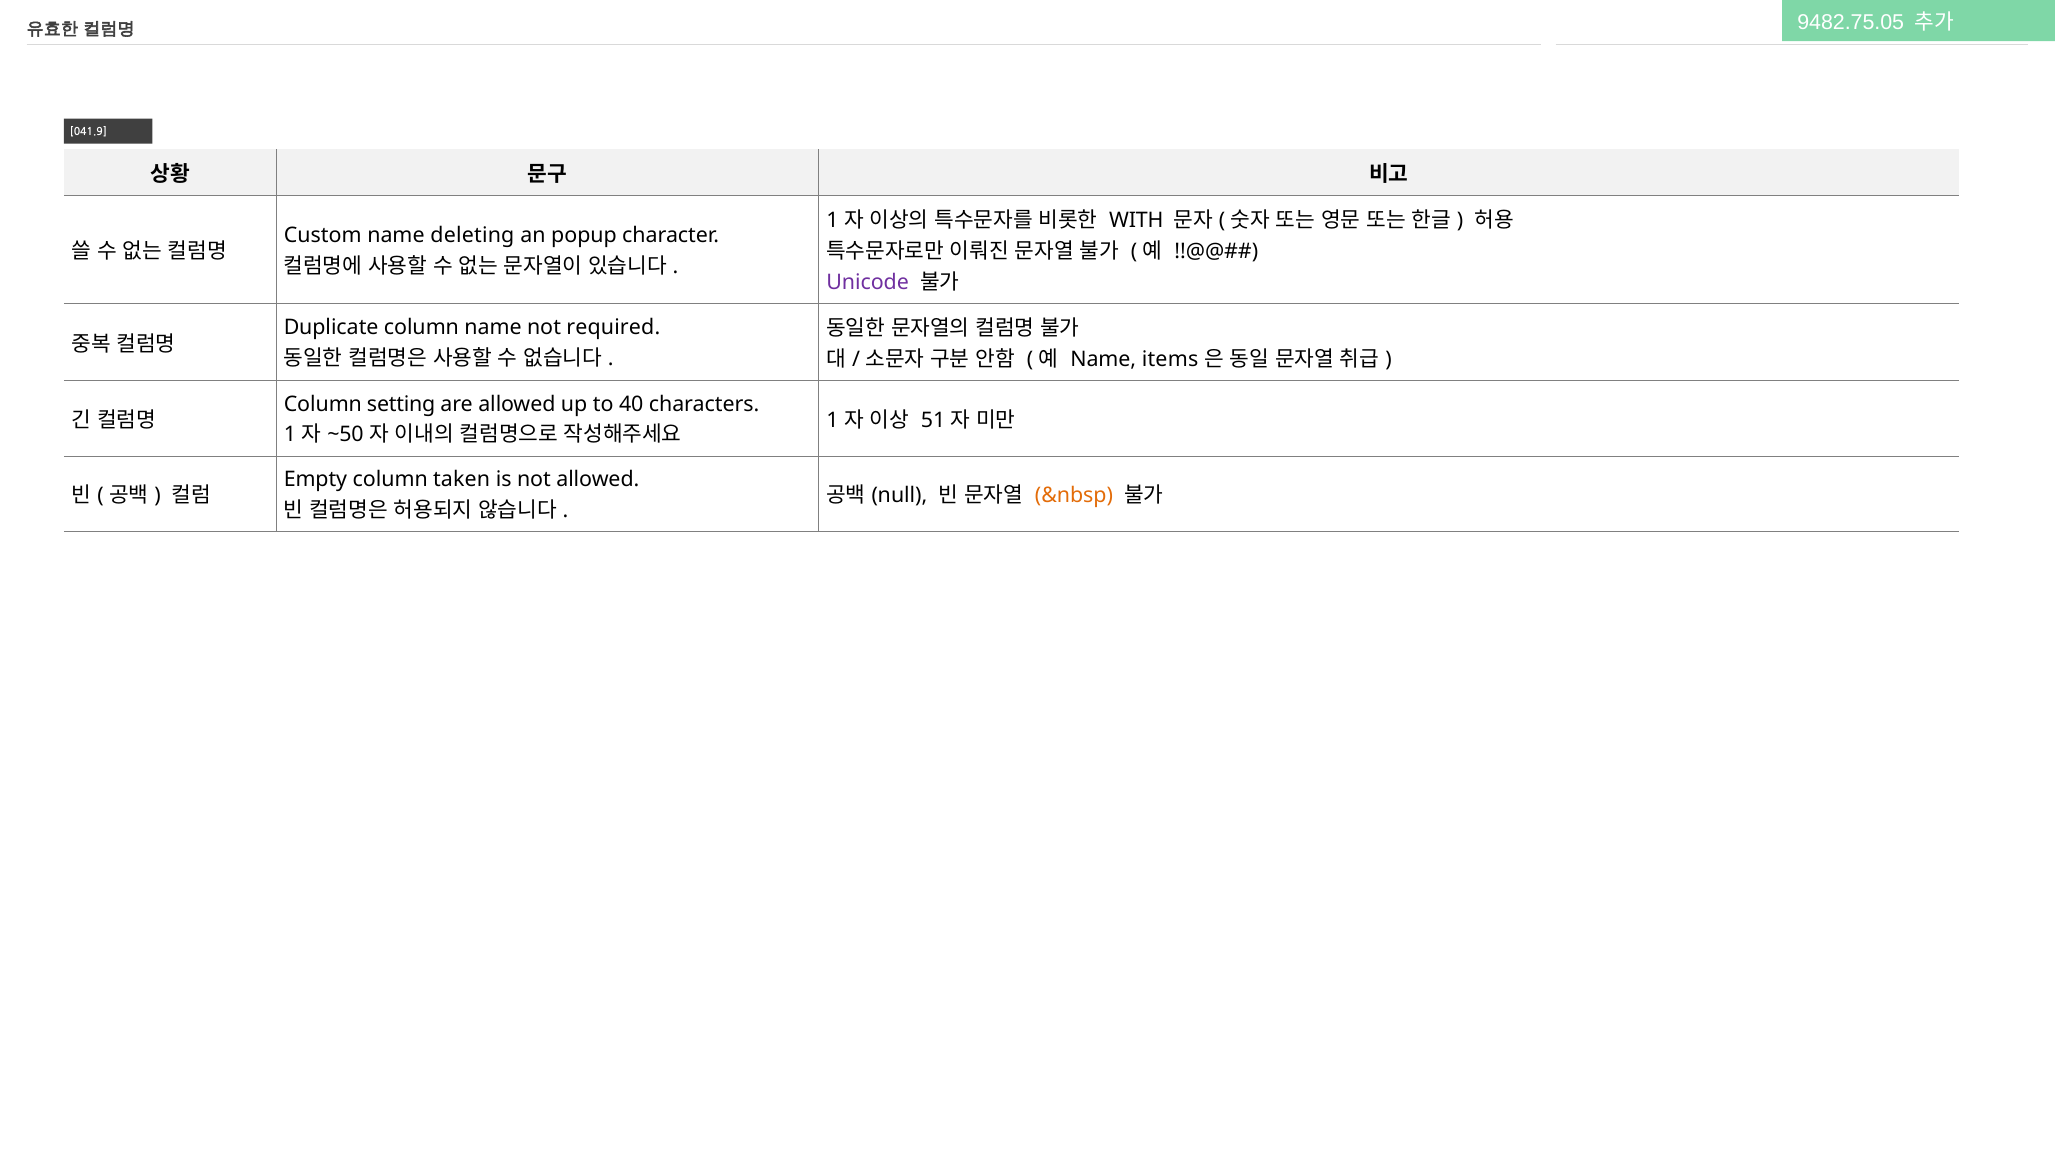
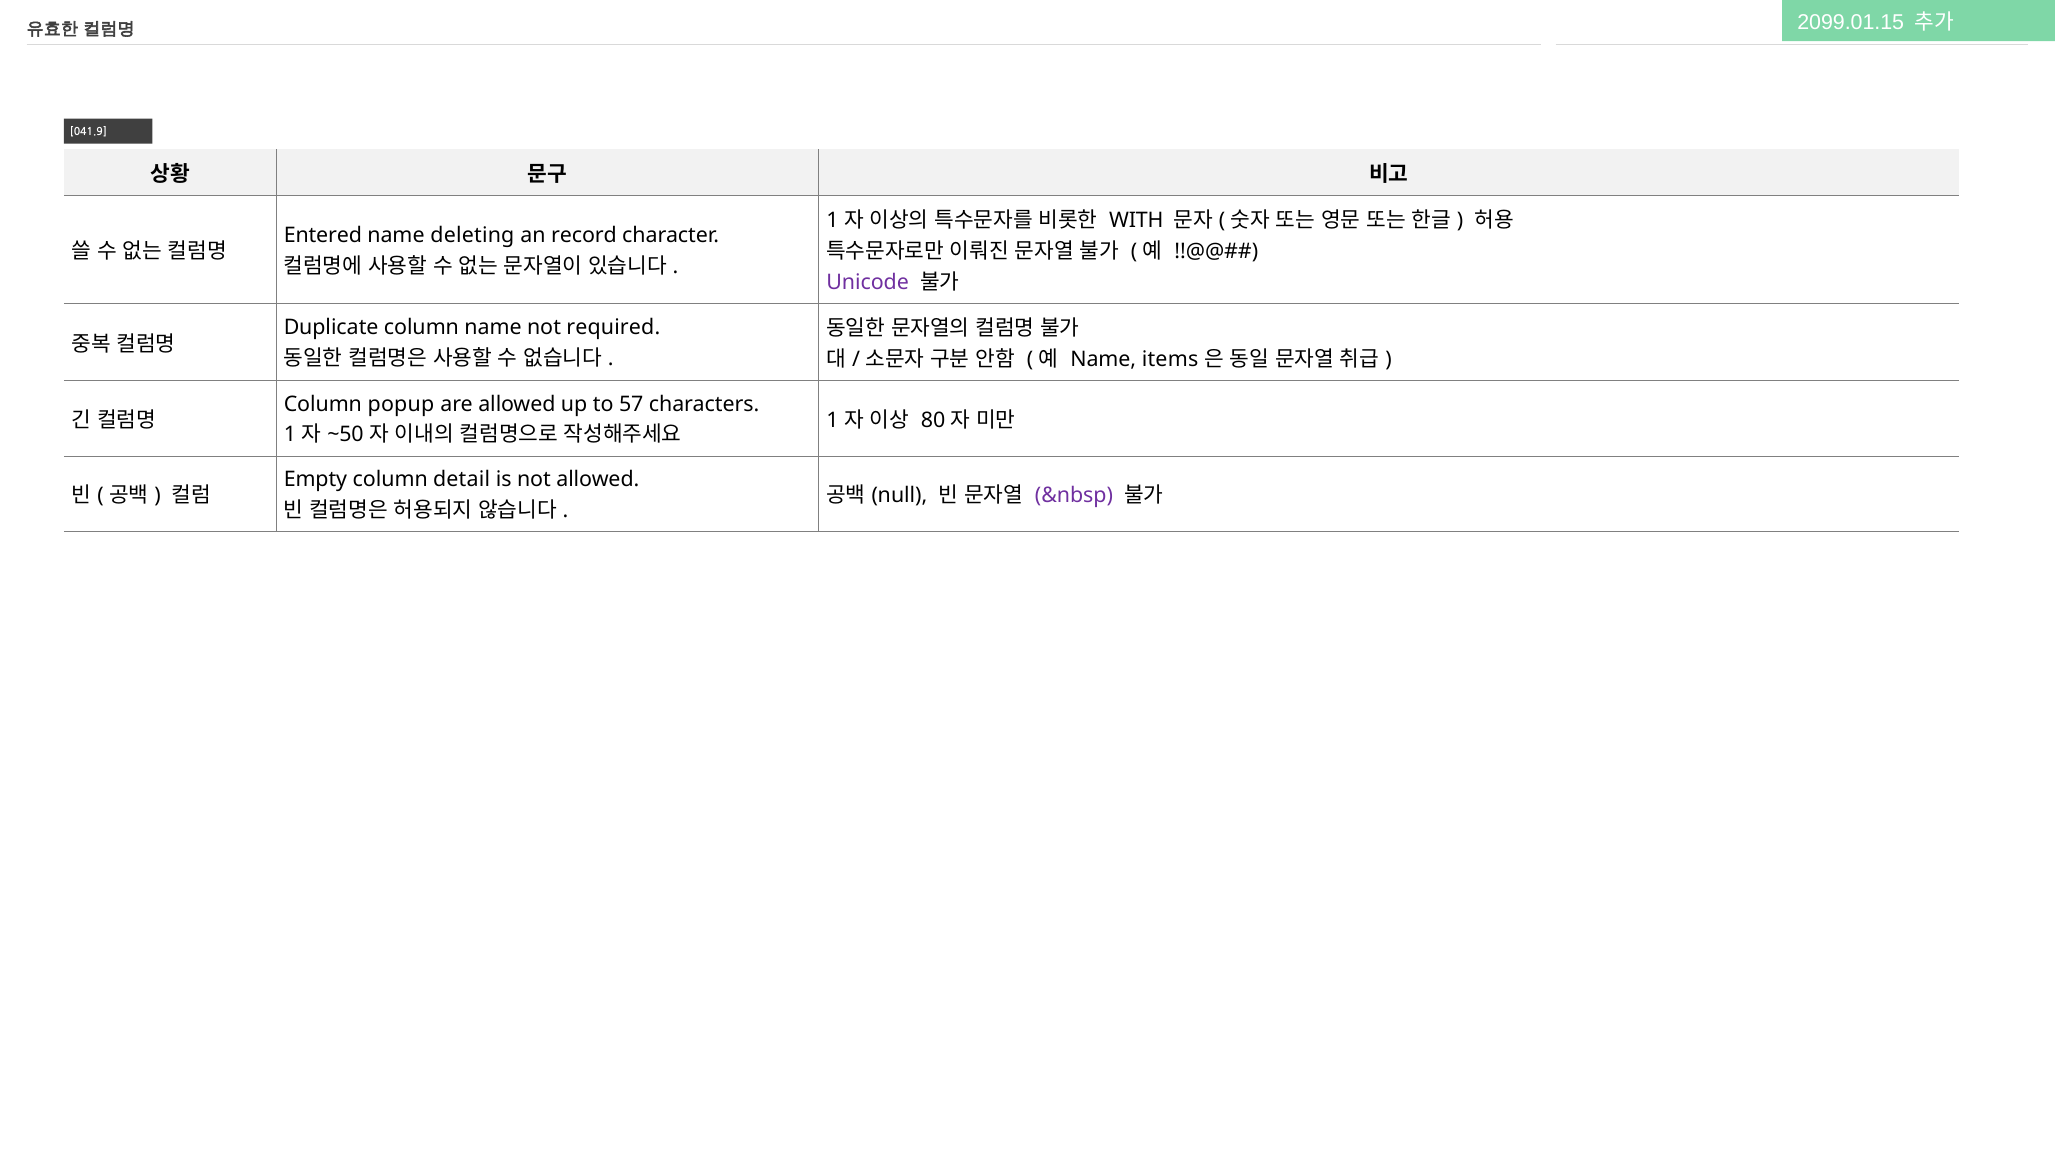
9482.75.05: 9482.75.05 -> 2099.01.15
Custom: Custom -> Entered
popup: popup -> record
setting: setting -> popup
40: 40 -> 57
51: 51 -> 80
taken: taken -> detail
&nbsp colour: orange -> purple
